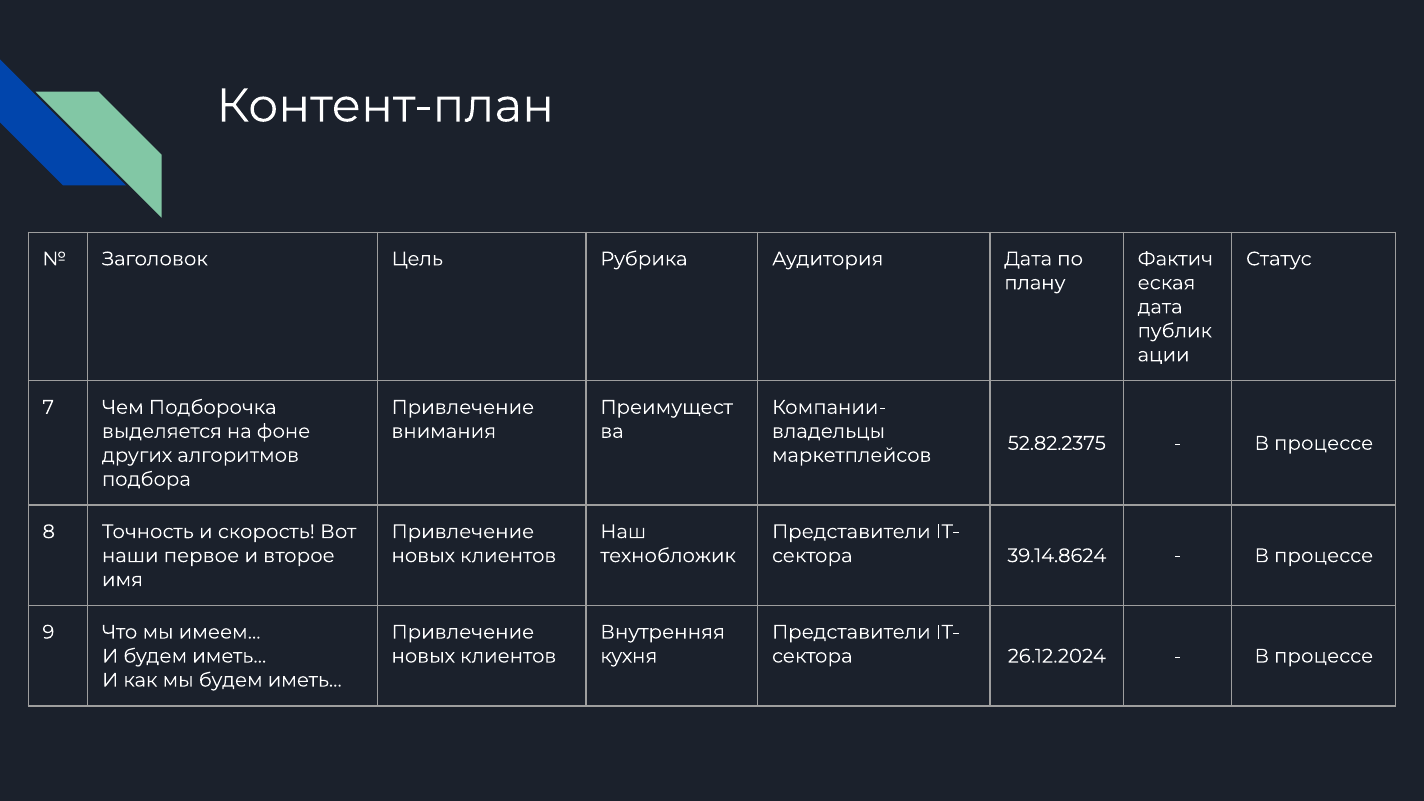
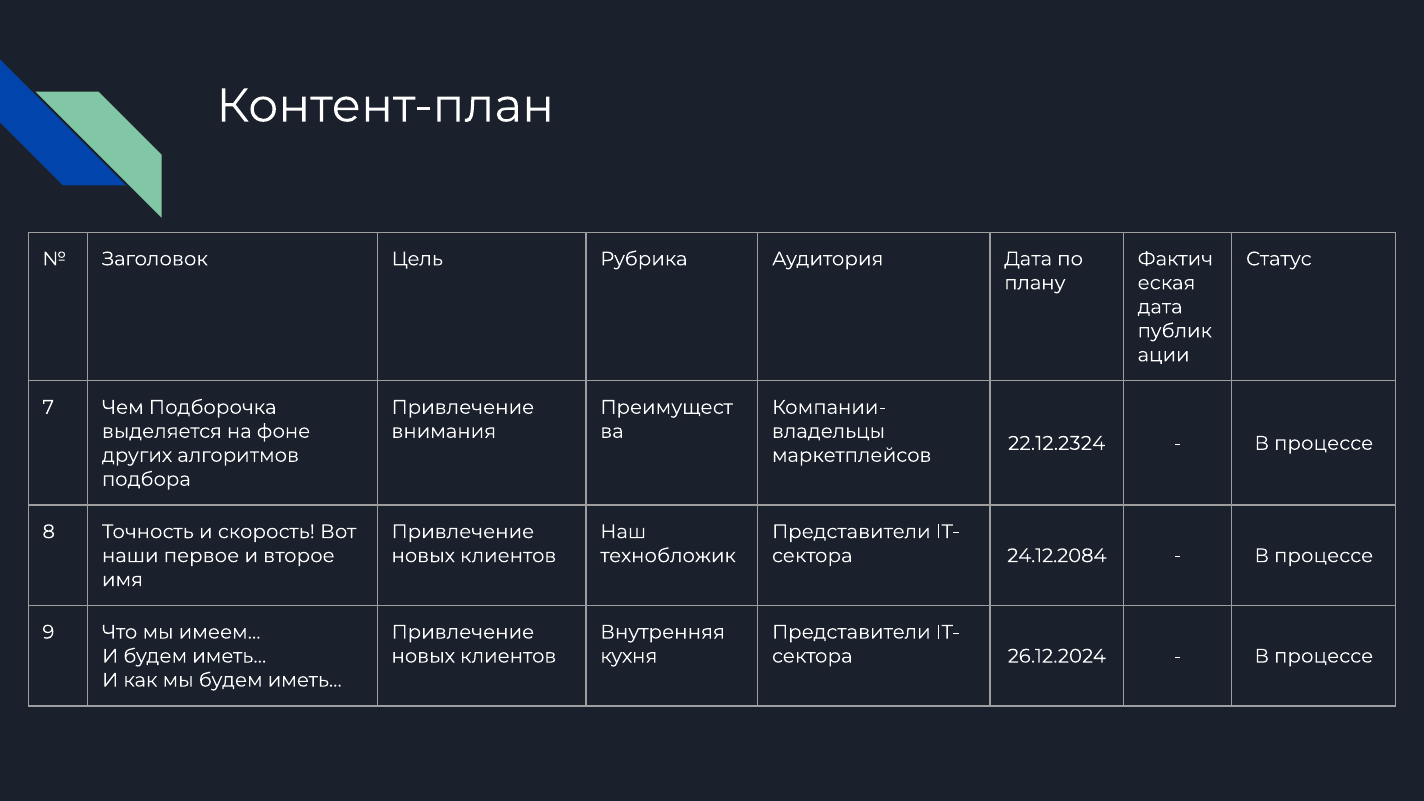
52.82.2375: 52.82.2375 -> 22.12.2324
39.14.8624: 39.14.8624 -> 24.12.2084
